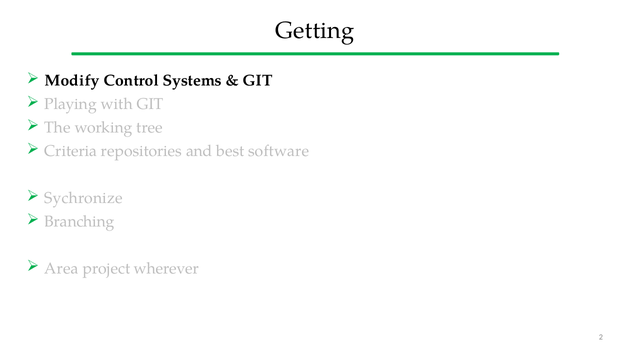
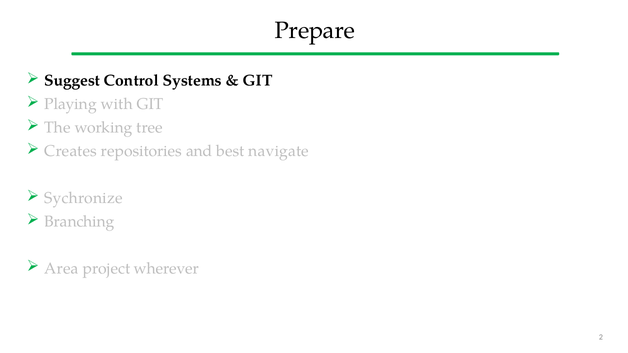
Getting: Getting -> Prepare
Modify: Modify -> Suggest
Criteria: Criteria -> Creates
software: software -> navigate
